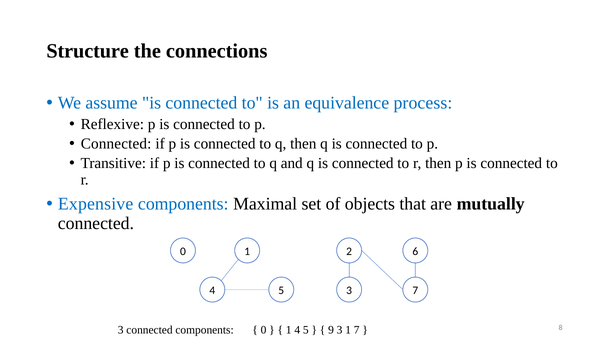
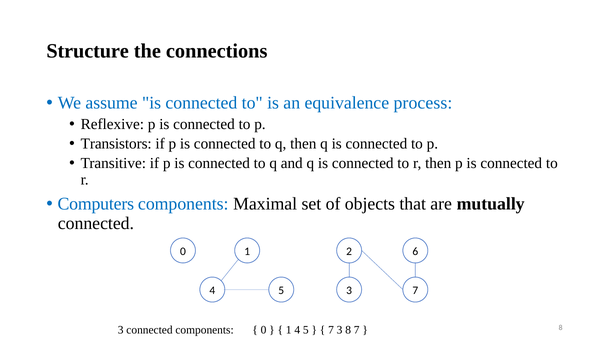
Connected at (116, 144): Connected -> Transistors
Expensive: Expensive -> Computers
9 at (331, 330): 9 -> 7
3 1: 1 -> 8
